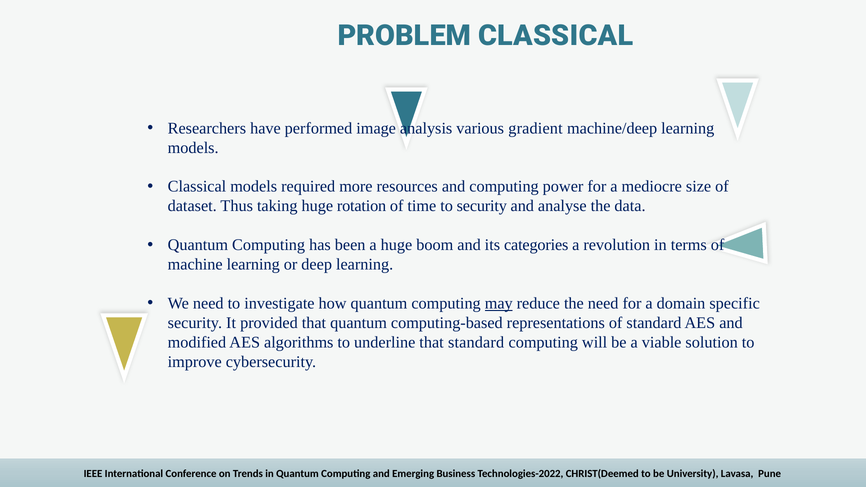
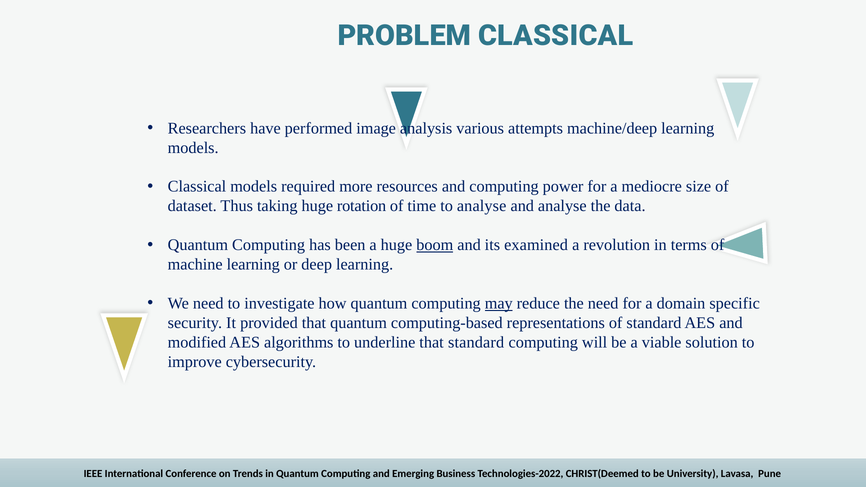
gradient: gradient -> attempts
to security: security -> analyse
boom underline: none -> present
categories: categories -> examined
